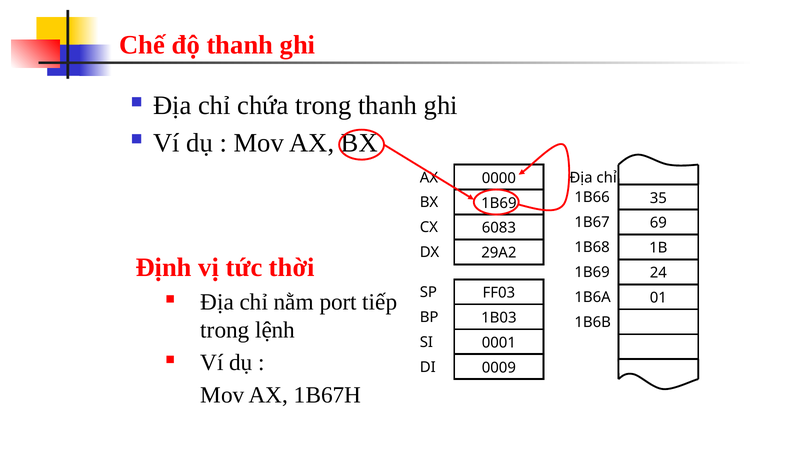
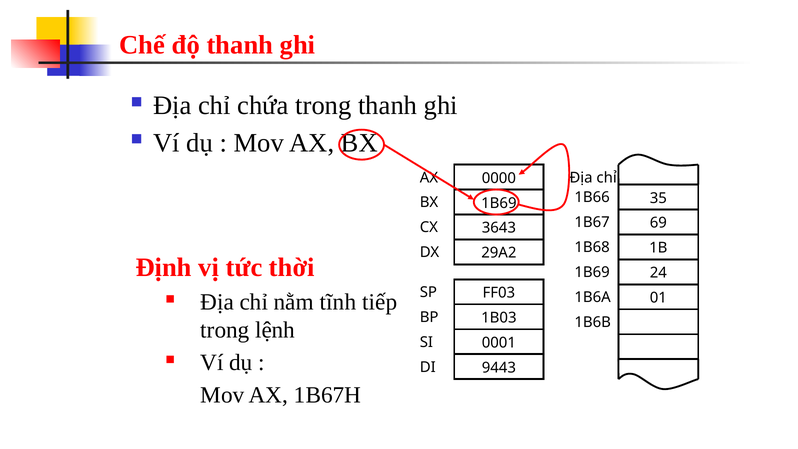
6083: 6083 -> 3643
port: port -> tĩnh
0009: 0009 -> 9443
